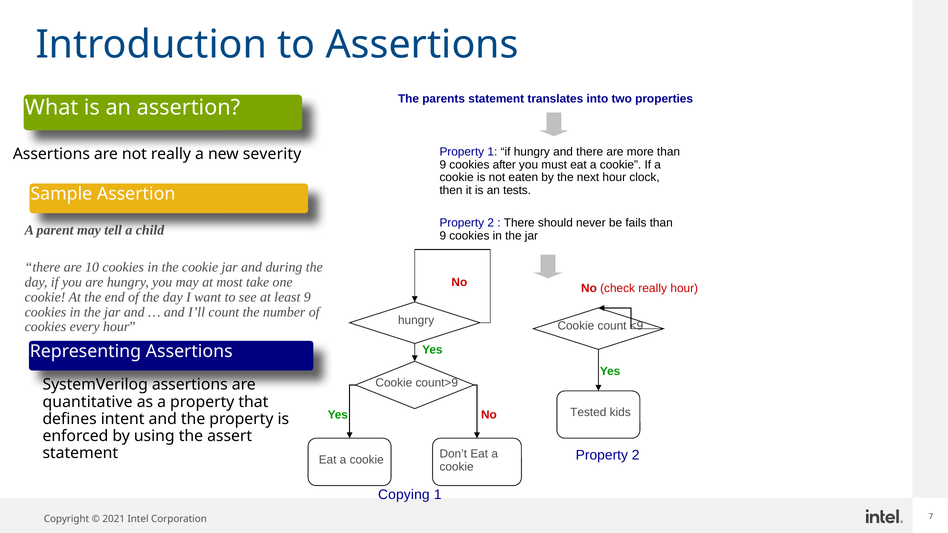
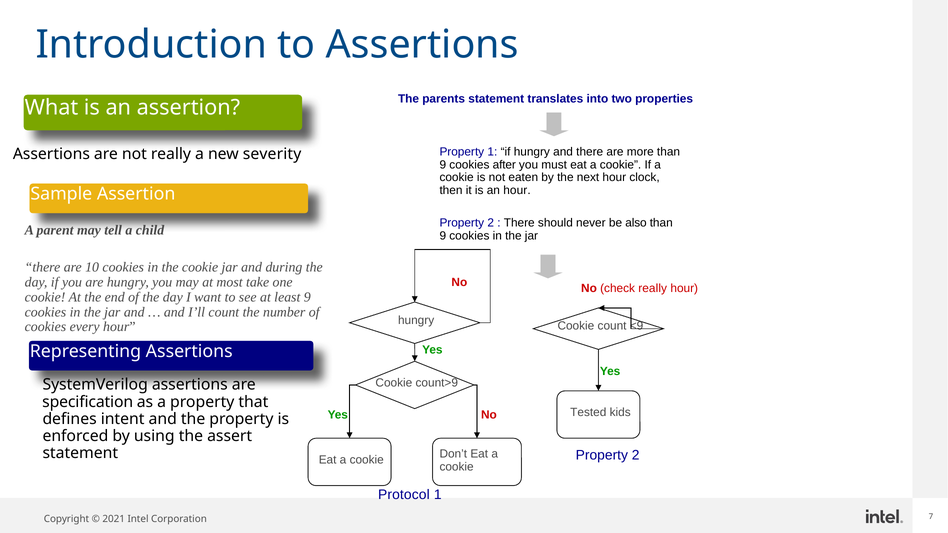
an tests: tests -> hour
fails: fails -> also
quantitative: quantitative -> specification
Copying: Copying -> Protocol
